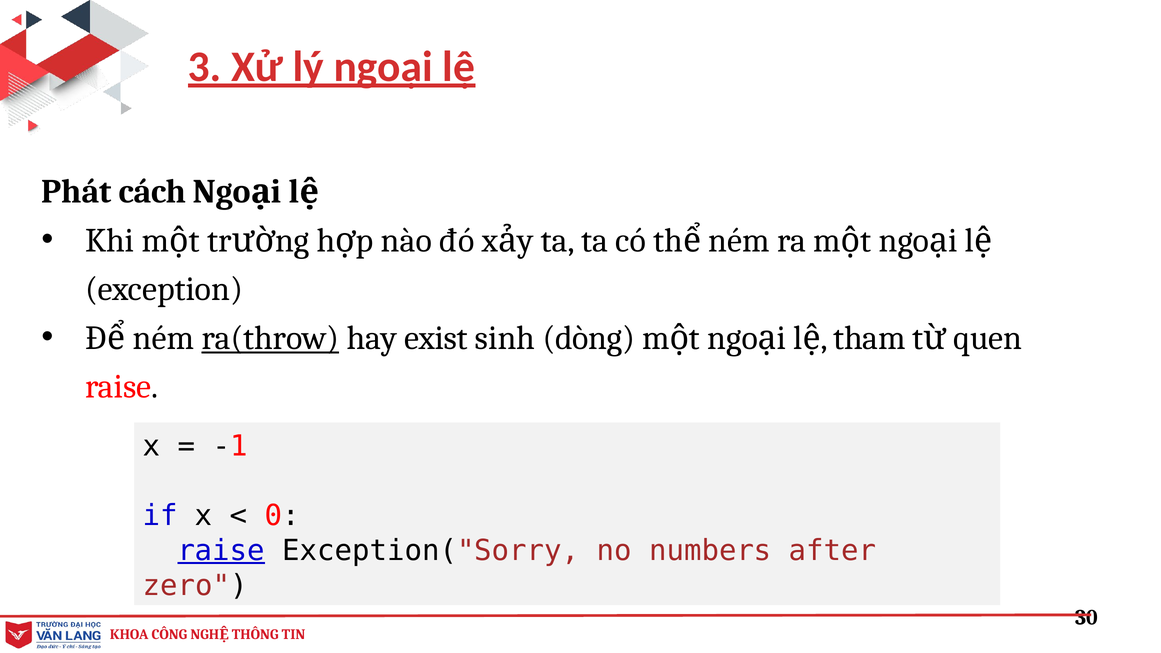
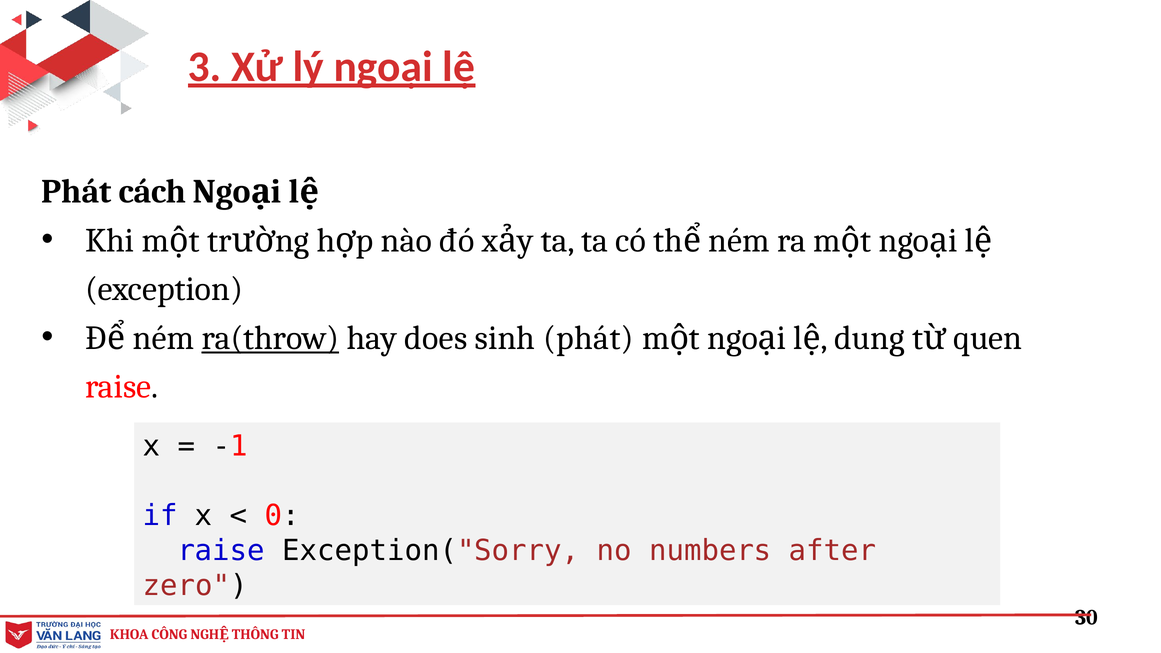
exist: exist -> does
sinh dòng: dòng -> phát
tham: tham -> dung
raise at (221, 551) underline: present -> none
